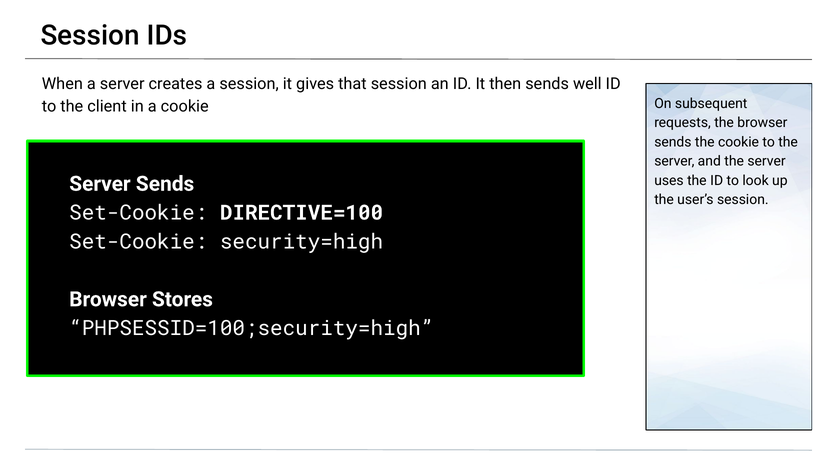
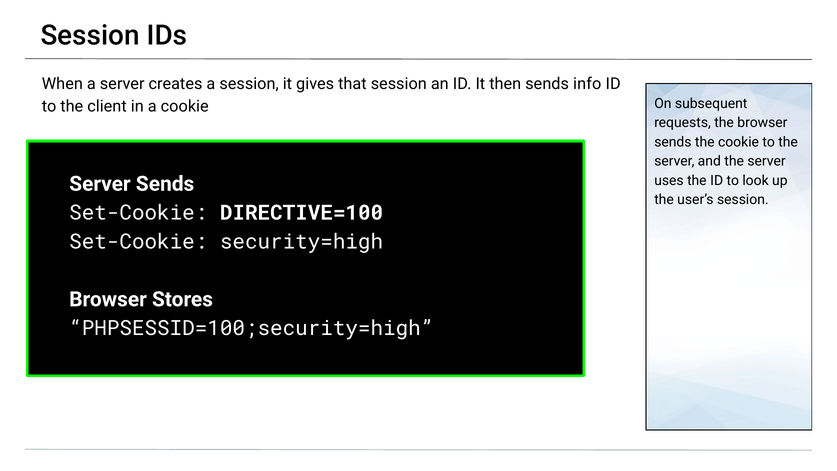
well: well -> info
